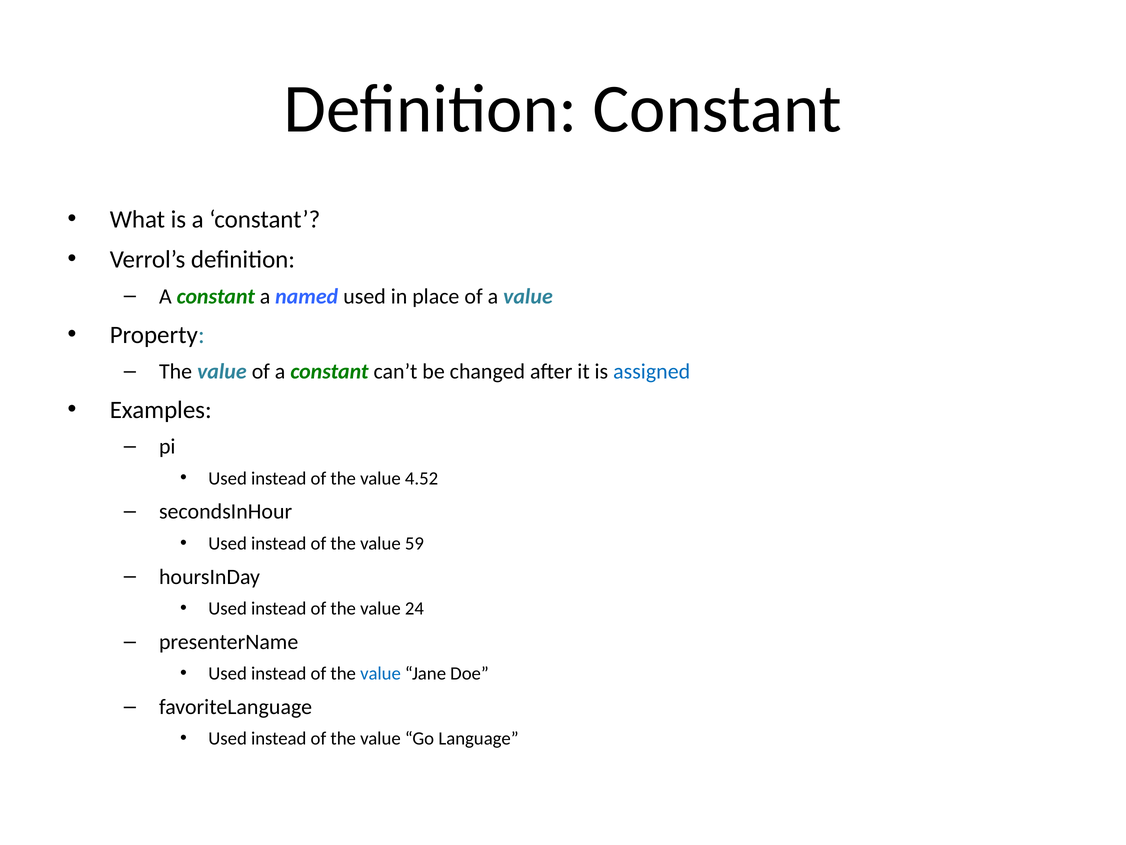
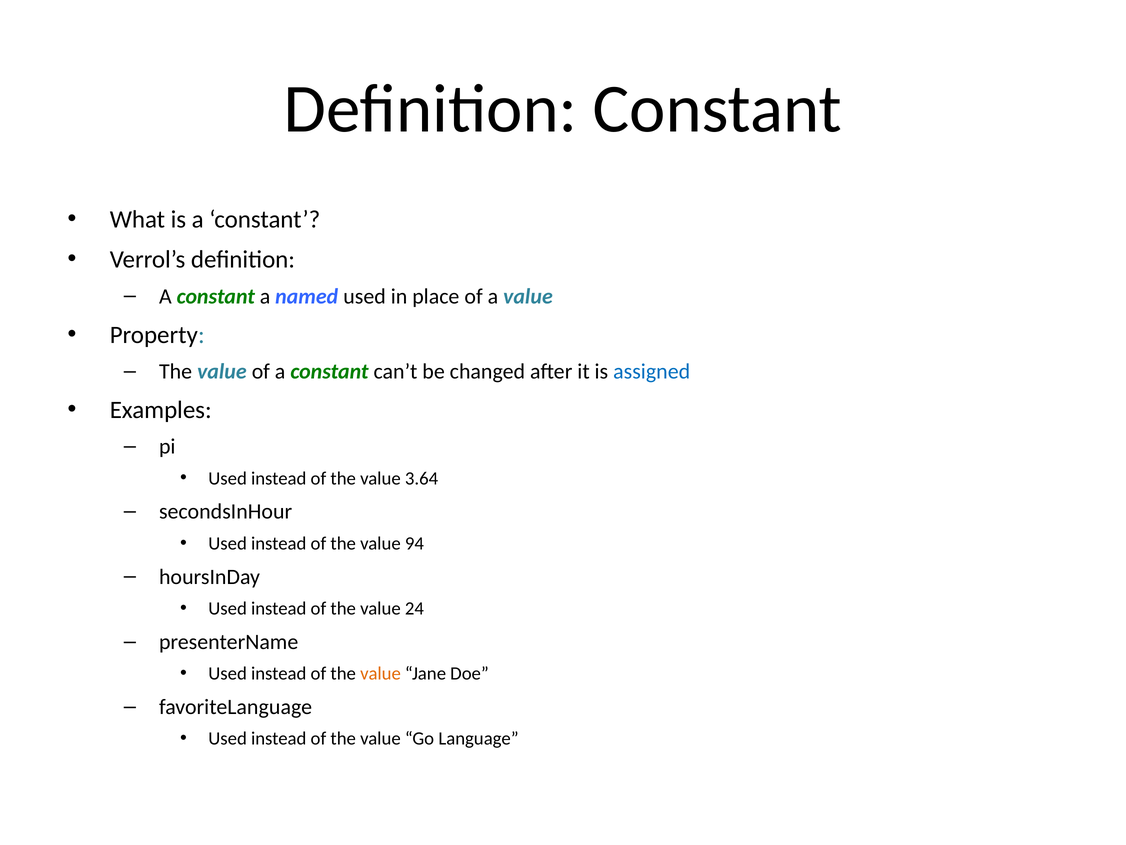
4.52: 4.52 -> 3.64
59: 59 -> 94
value at (381, 673) colour: blue -> orange
